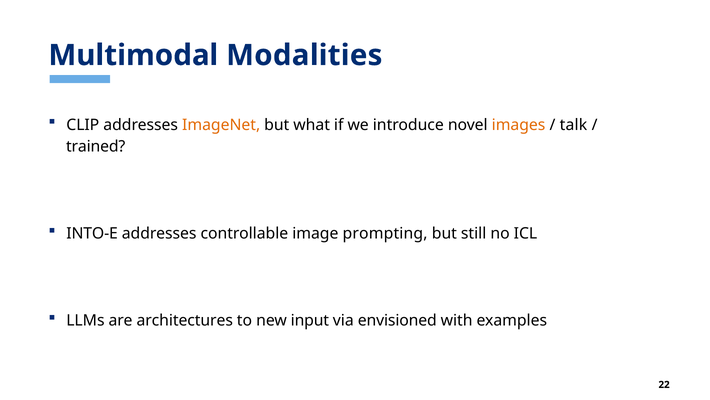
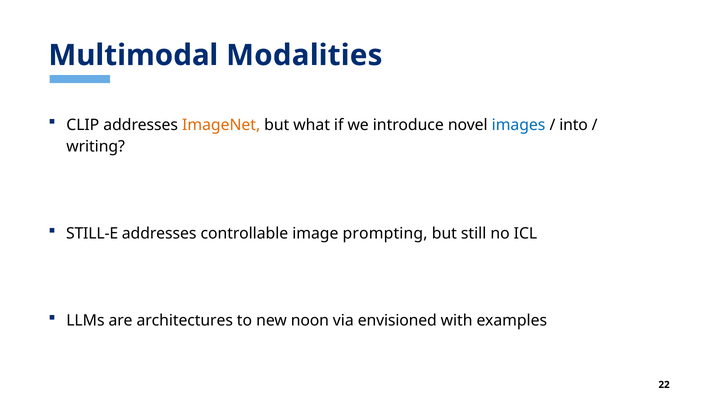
images colour: orange -> blue
talk: talk -> into
trained: trained -> writing
INTO-E: INTO-E -> STILL-E
input: input -> noon
